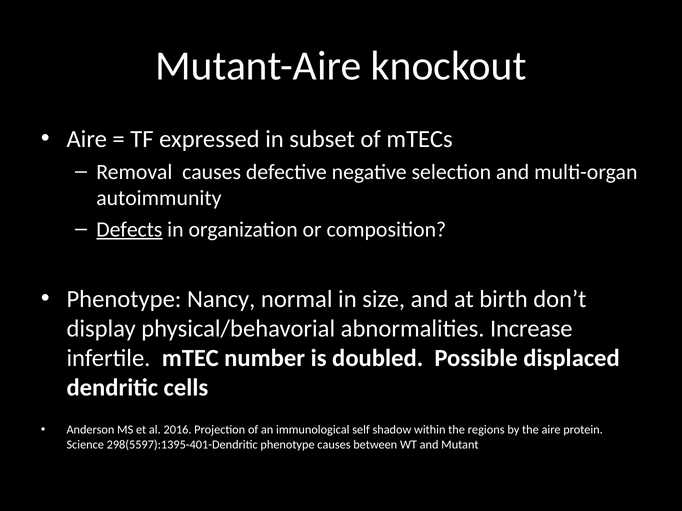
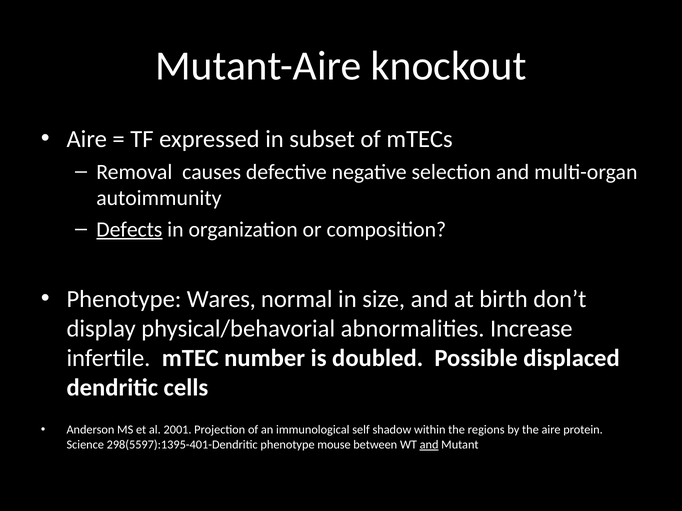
Nancy: Nancy -> Wares
2016: 2016 -> 2001
phenotype causes: causes -> mouse
and at (429, 445) underline: none -> present
